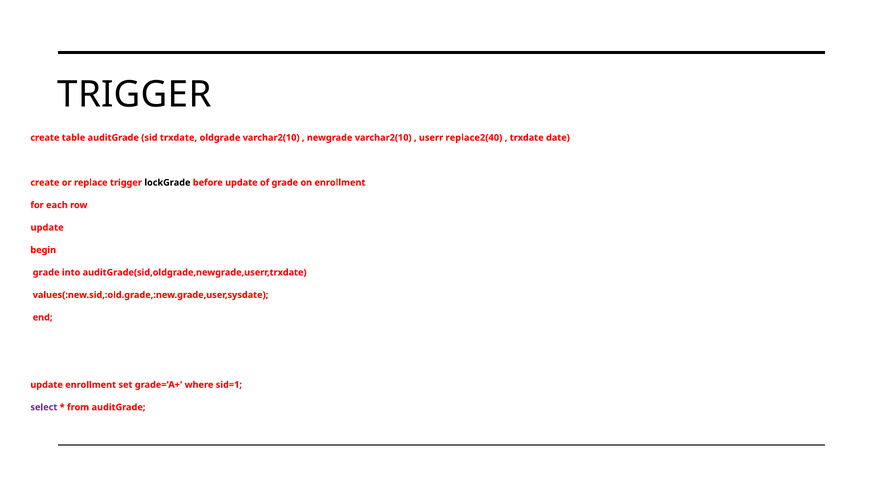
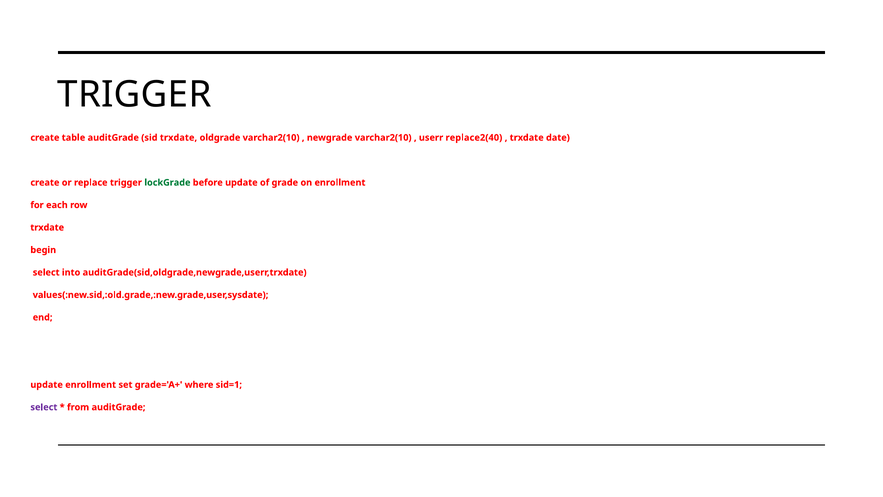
lockGrade colour: black -> green
update at (47, 227): update -> trxdate
grade at (46, 272): grade -> select
